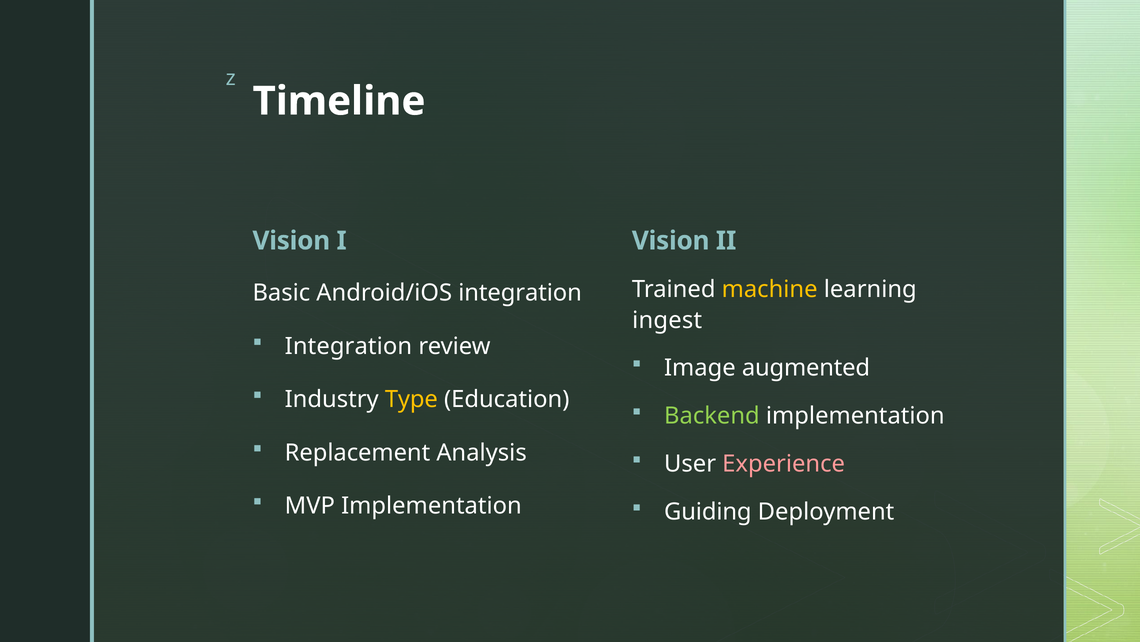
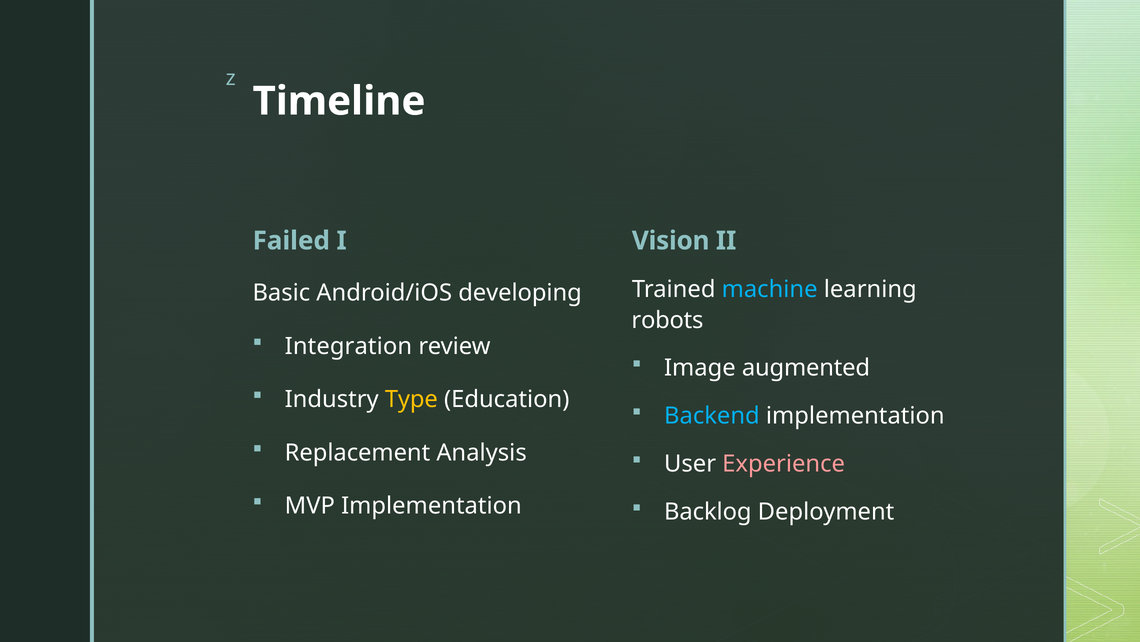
Vision at (291, 240): Vision -> Failed
machine colour: yellow -> light blue
Android/iOS integration: integration -> developing
ingest: ingest -> robots
Backend colour: light green -> light blue
Guiding: Guiding -> Backlog
